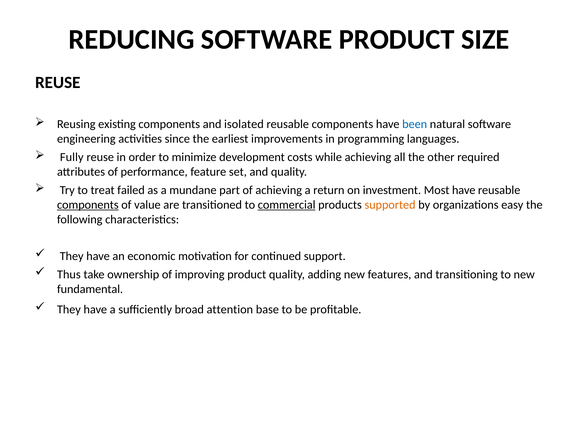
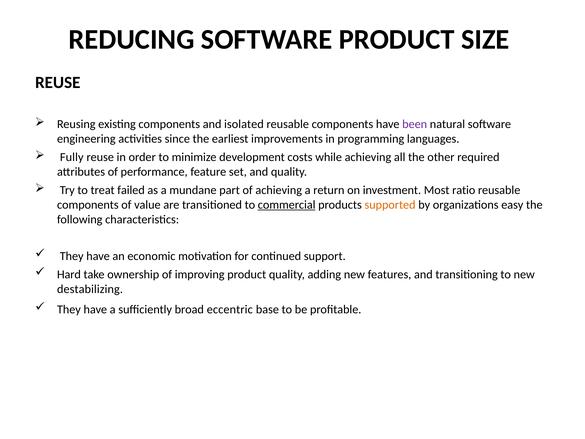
been colour: blue -> purple
Most have: have -> ratio
components at (88, 205) underline: present -> none
Thus: Thus -> Hard
fundamental: fundamental -> destabilizing
attention: attention -> eccentric
